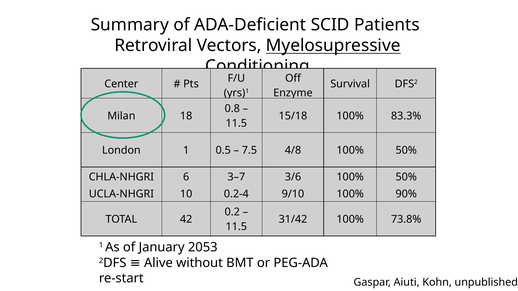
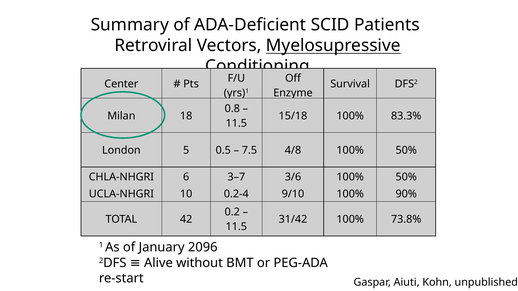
London 1: 1 -> 5
2053: 2053 -> 2096
